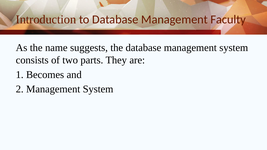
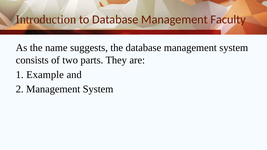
Becomes: Becomes -> Example
